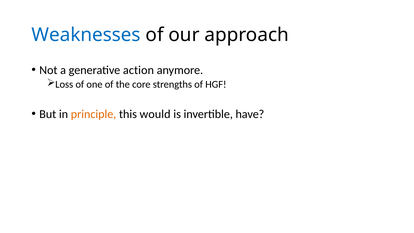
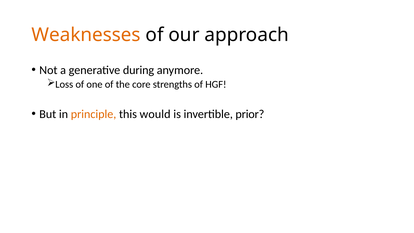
Weaknesses colour: blue -> orange
action: action -> during
have: have -> prior
